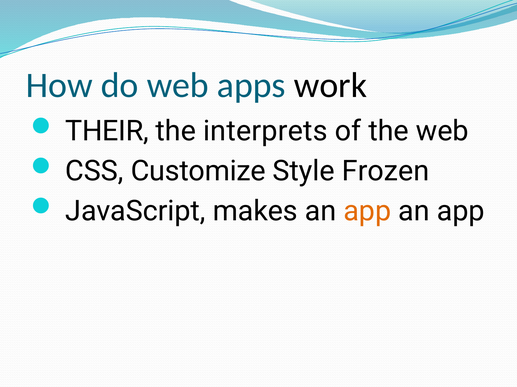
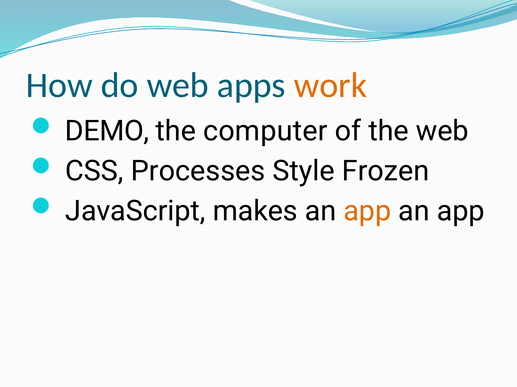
work colour: black -> orange
THEIR: THEIR -> DEMO
interprets: interprets -> computer
Customize: Customize -> Processes
